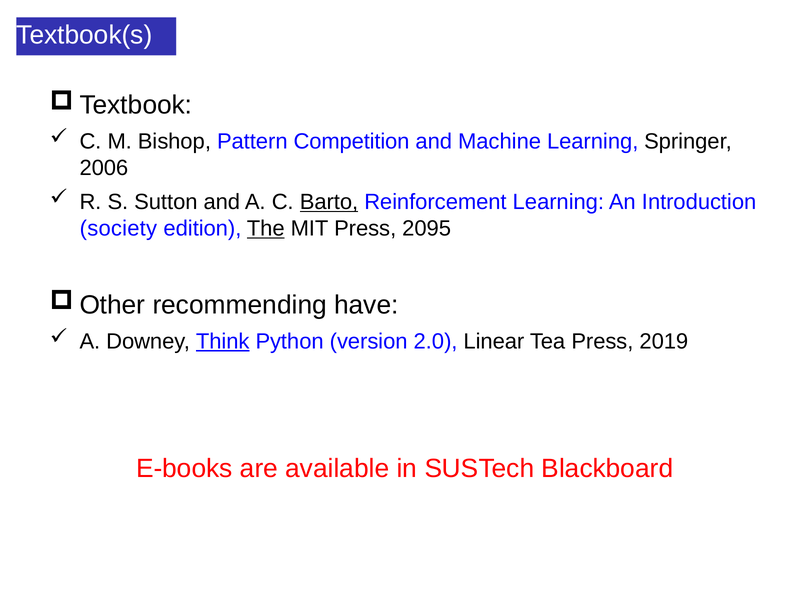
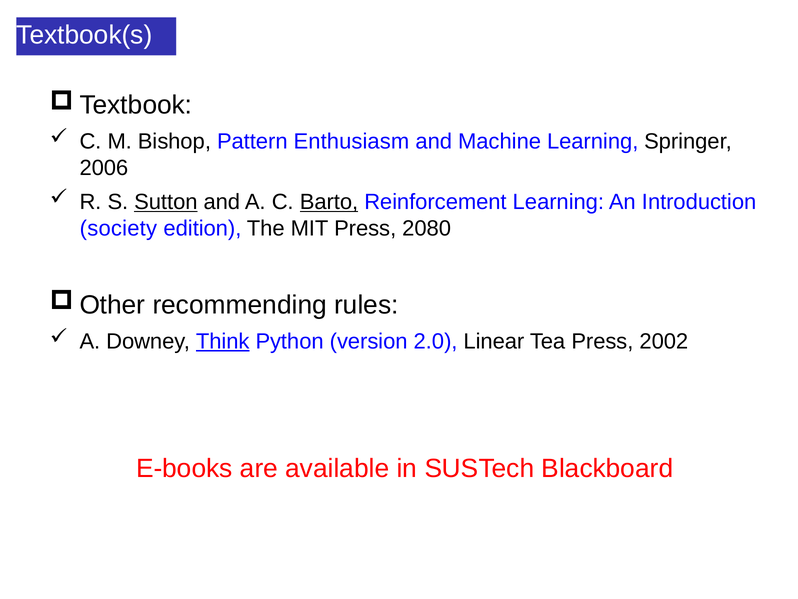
Competition: Competition -> Enthusiasm
Sutton underline: none -> present
The underline: present -> none
2095: 2095 -> 2080
have: have -> rules
2019: 2019 -> 2002
